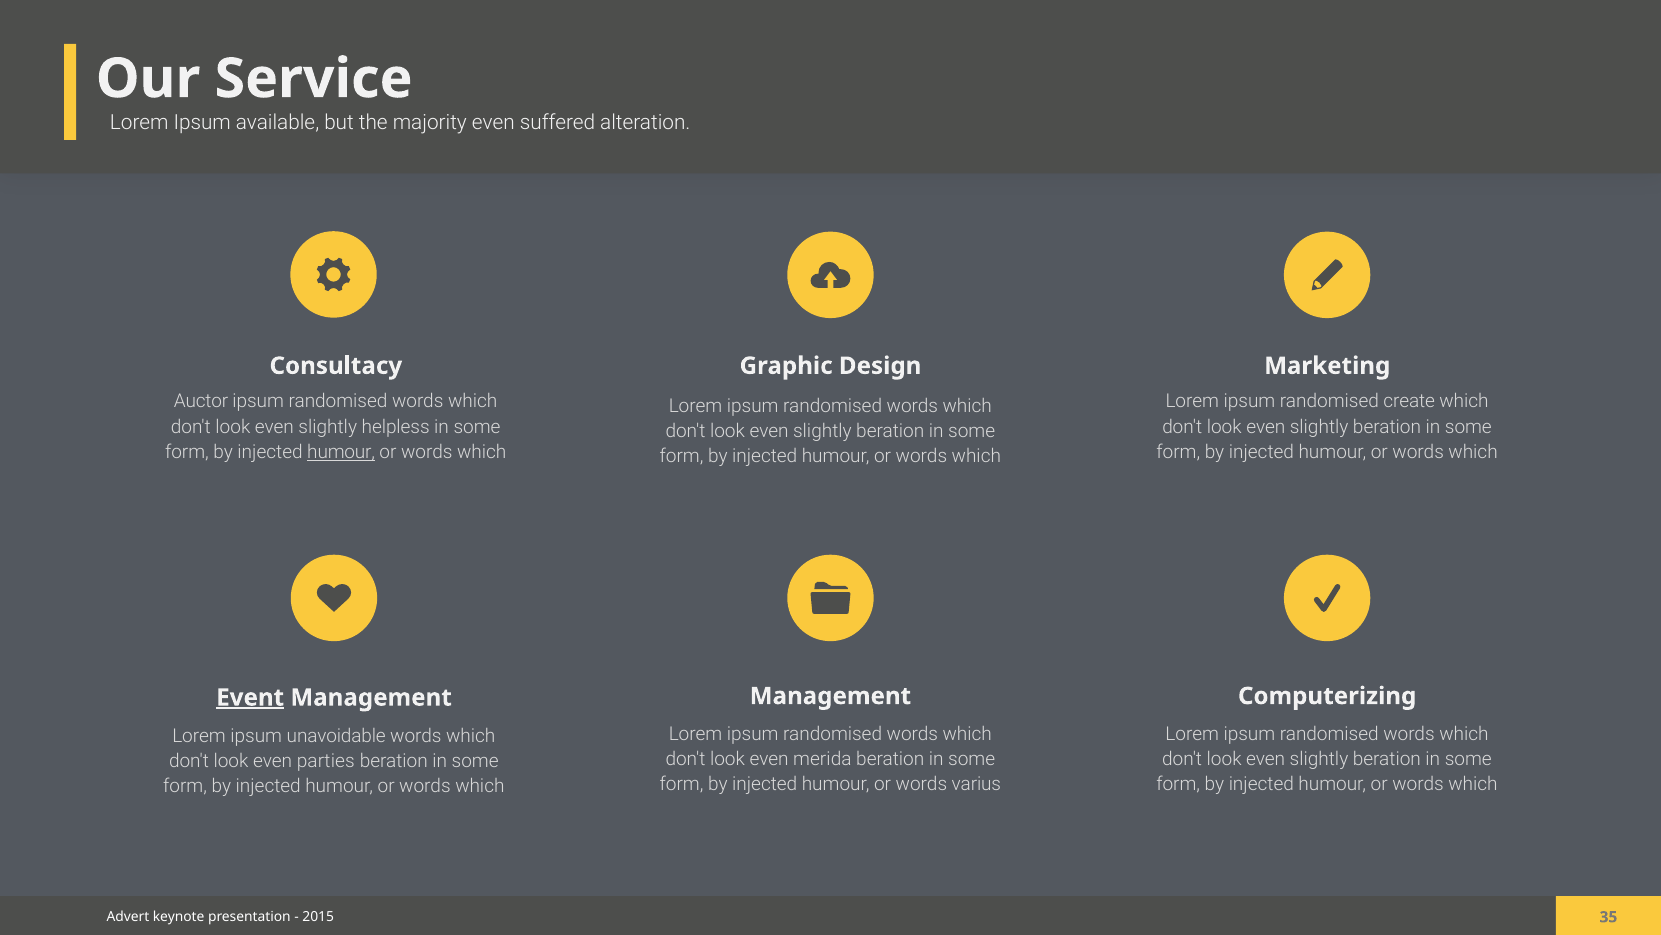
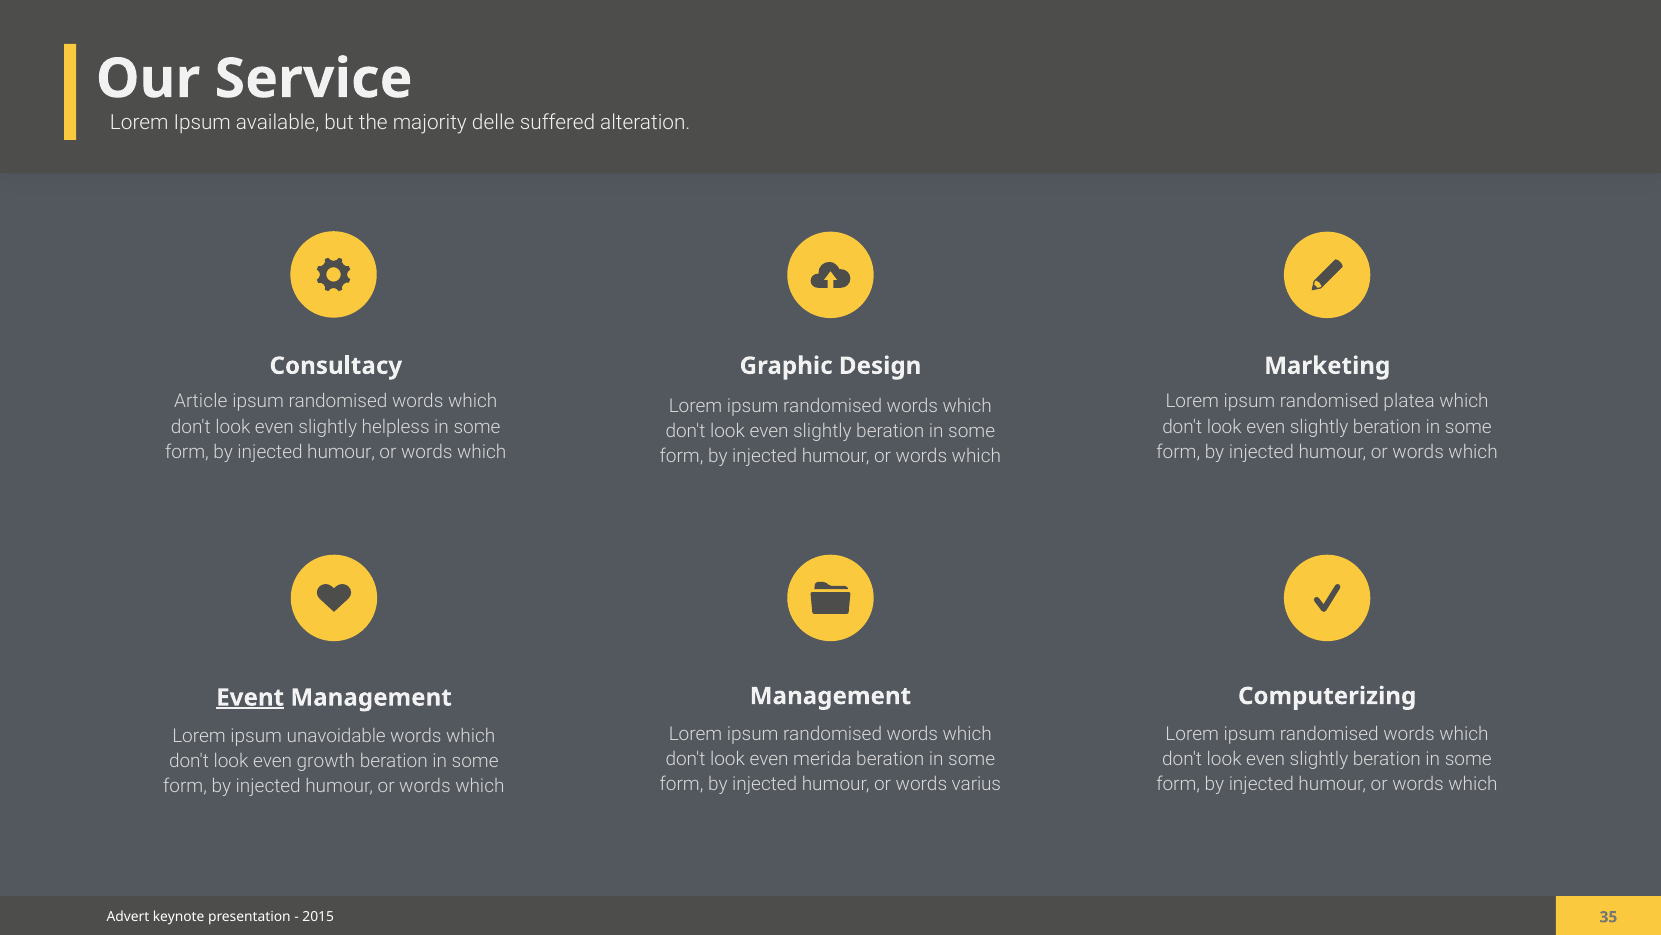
majority even: even -> delle
Auctor: Auctor -> Article
create: create -> platea
humour at (341, 452) underline: present -> none
parties: parties -> growth
